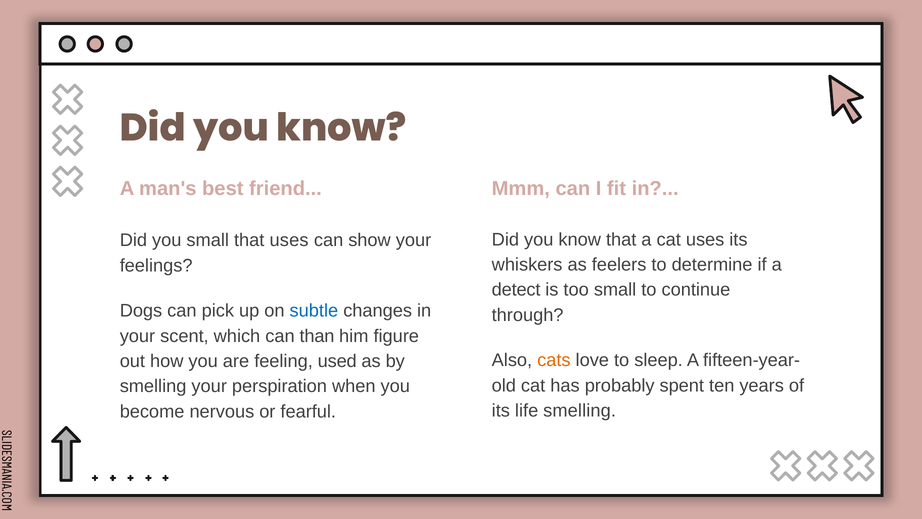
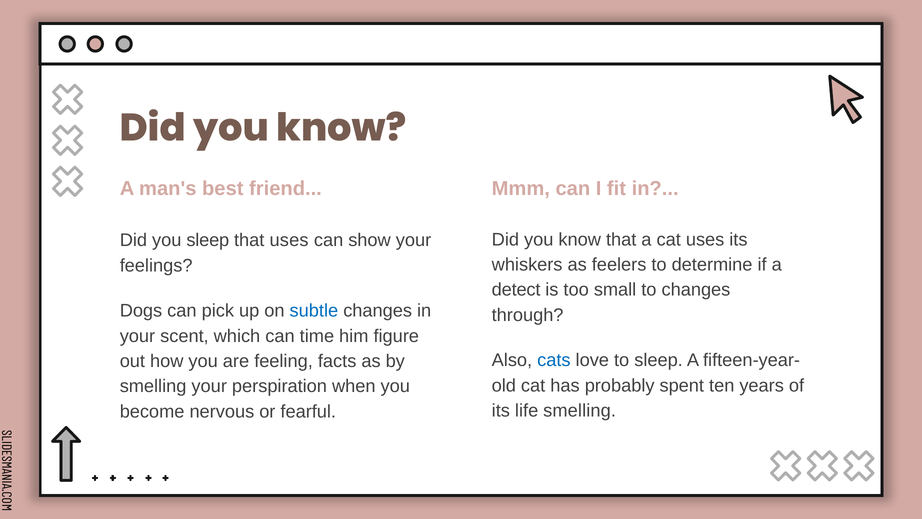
you small: small -> sleep
to continue: continue -> changes
than: than -> time
cats colour: orange -> blue
used: used -> facts
